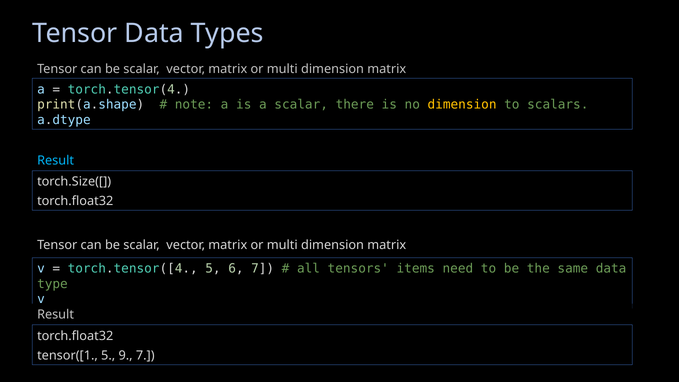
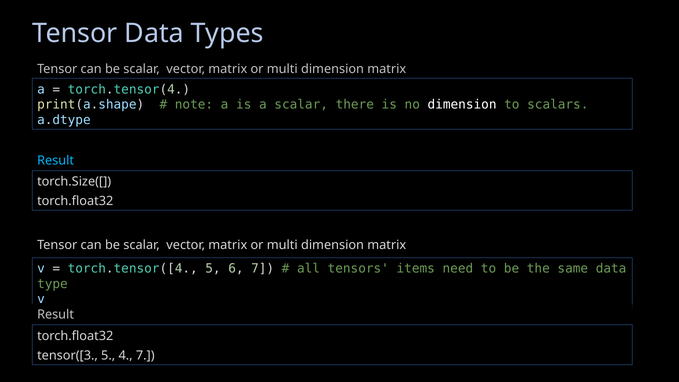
dimension at (462, 105) colour: yellow -> white
tensor([1: tensor([1 -> tensor([3
9: 9 -> 4
